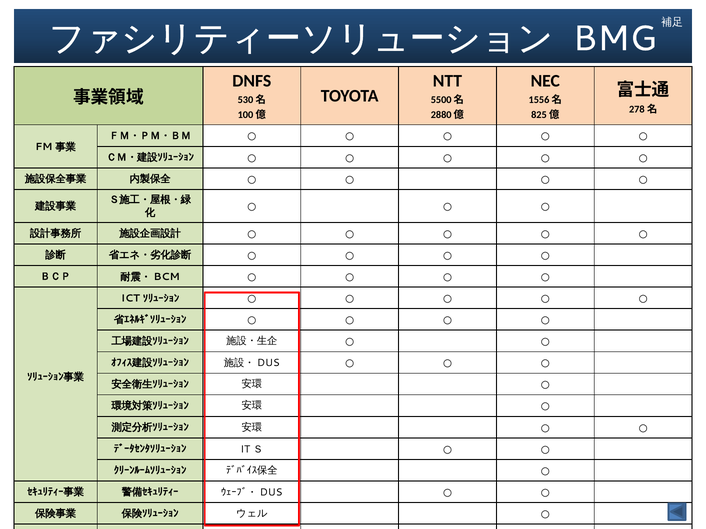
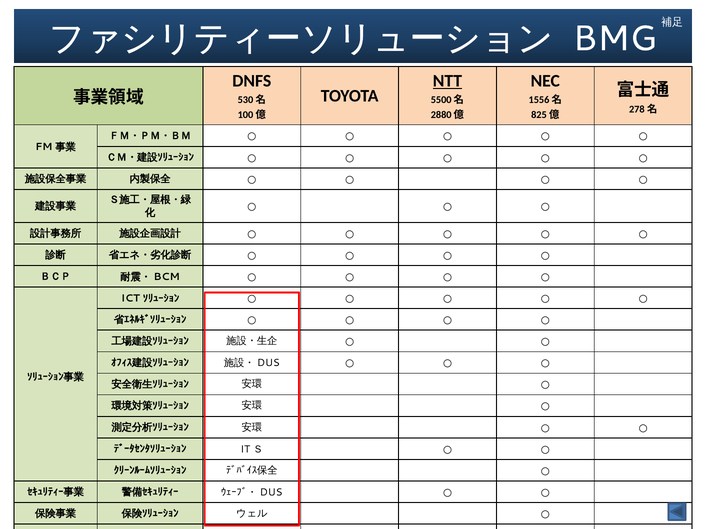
NTT underline: none -> present
